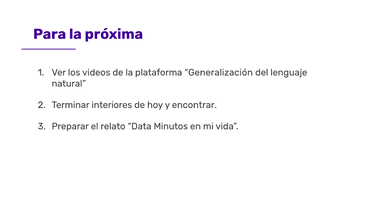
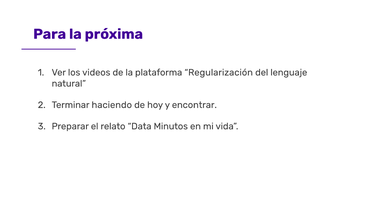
Generalización: Generalización -> Regularización
interiores: interiores -> haciendo
